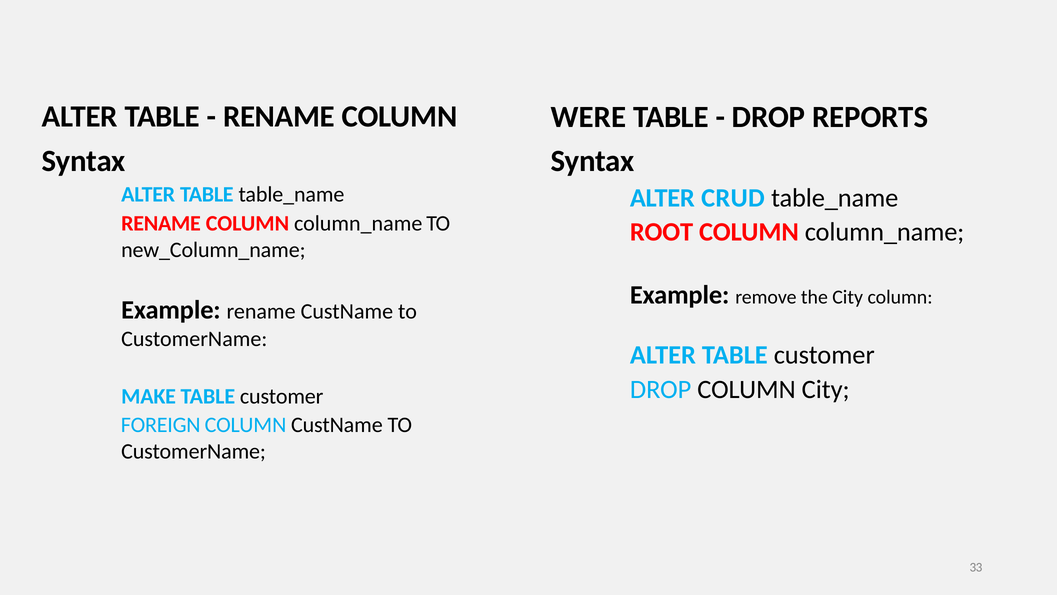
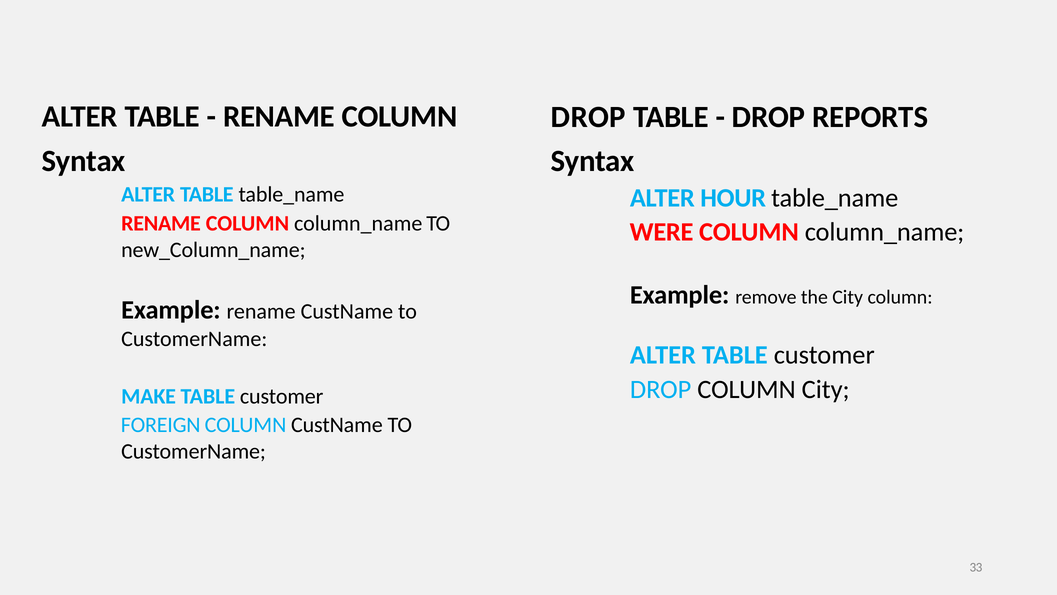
WERE at (588, 117): WERE -> DROP
CRUD: CRUD -> HOUR
ROOT: ROOT -> WERE
